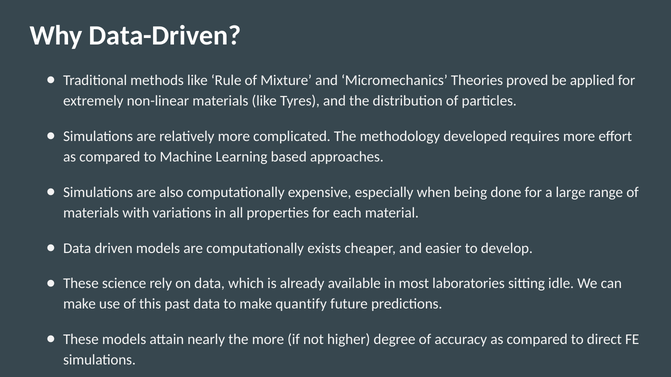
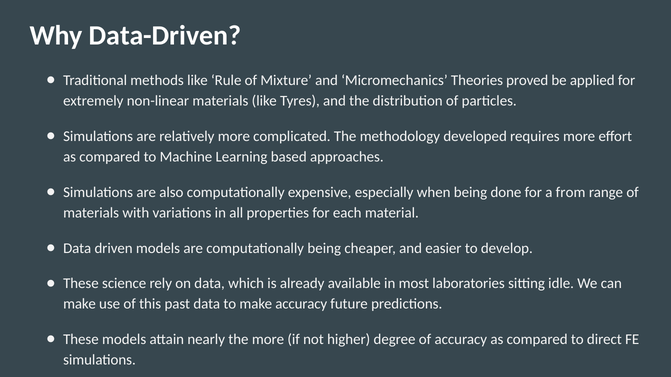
large: large -> from
computationally exists: exists -> being
make quantify: quantify -> accuracy
